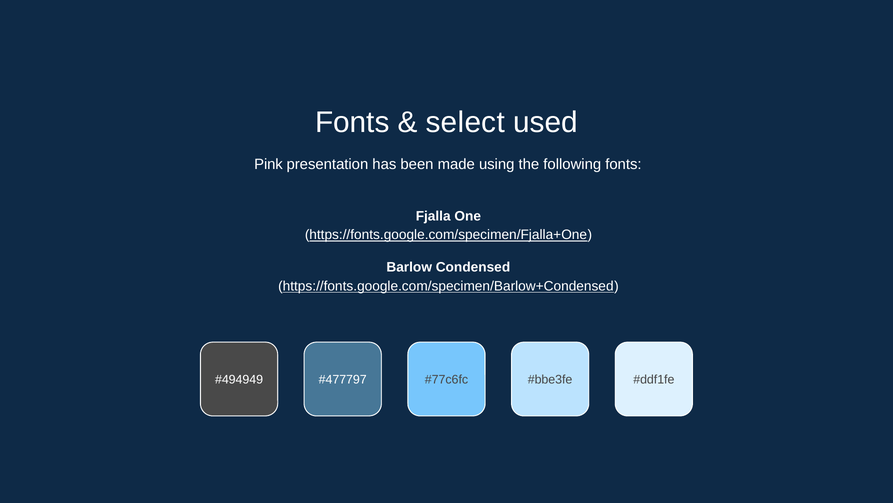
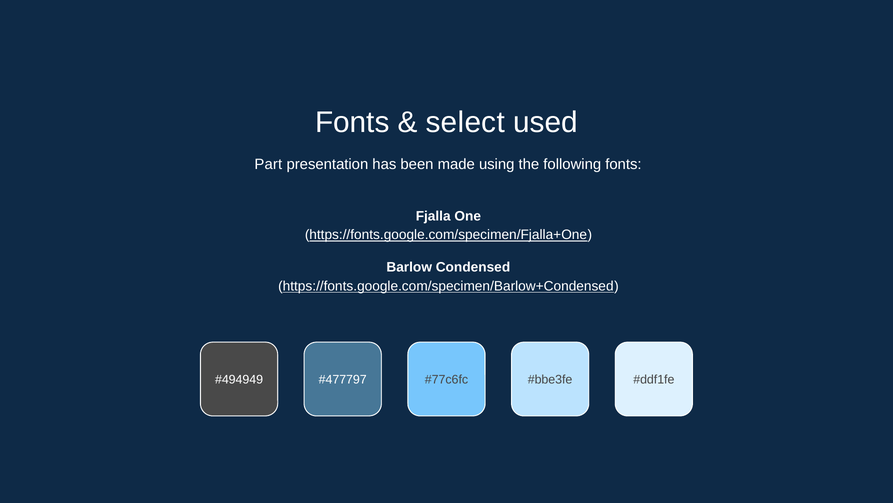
Pink: Pink -> Part
